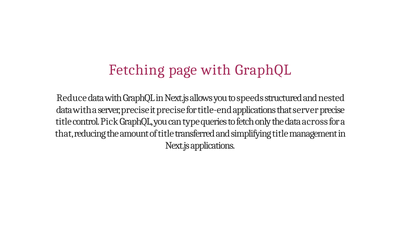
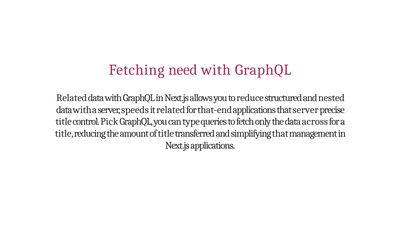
page: page -> need
Reduce at (72, 98): Reduce -> Related
speeds: speeds -> reduce
a server precise: precise -> speeds
it precise: precise -> related
title-end: title-end -> that-end
that at (64, 134): that -> title
simplifying title: title -> that
